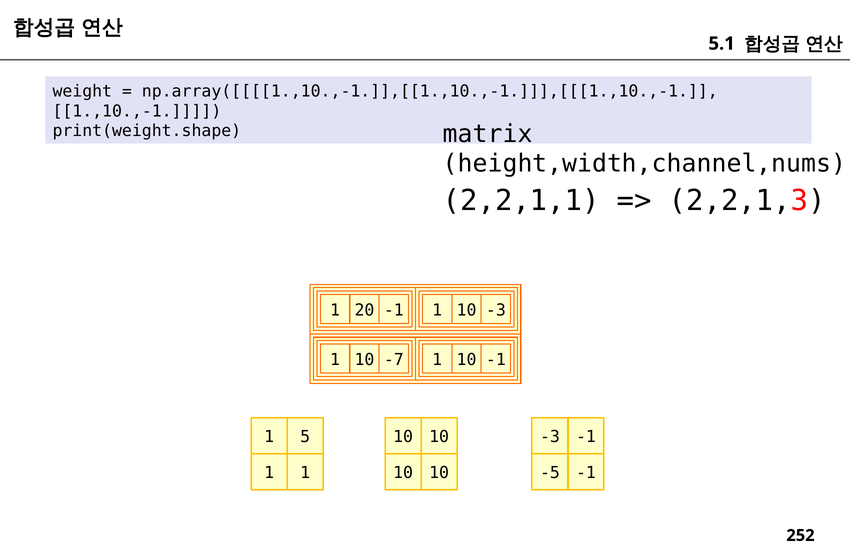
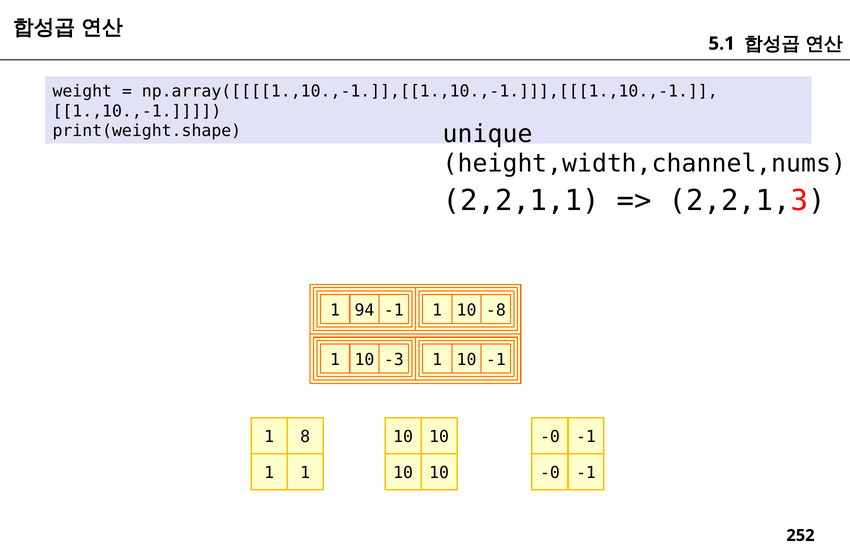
matrix: matrix -> unique
20: 20 -> 94
1 10 -3: -3 -> -8
-7: -7 -> -3
5: 5 -> 8
-3 at (550, 437): -3 -> -0
-5 at (550, 473): -5 -> -0
